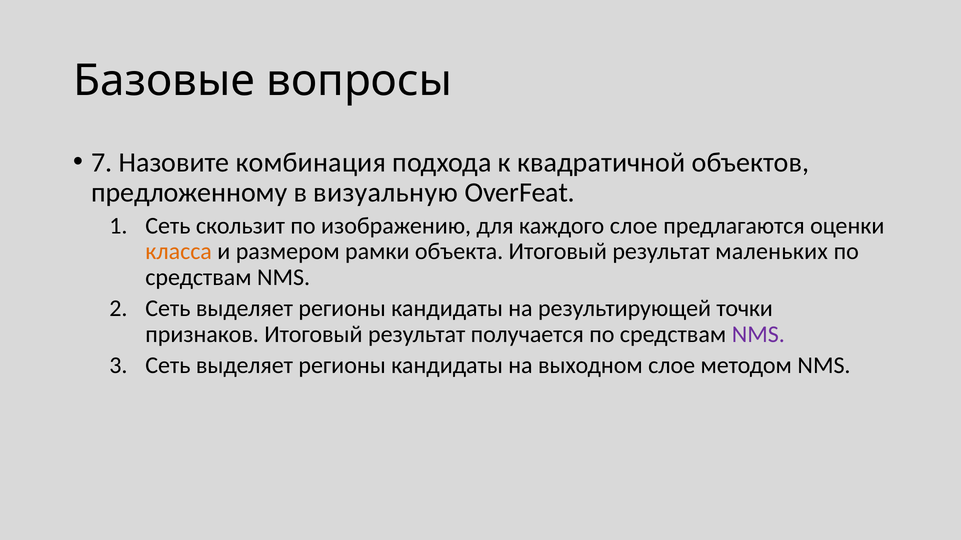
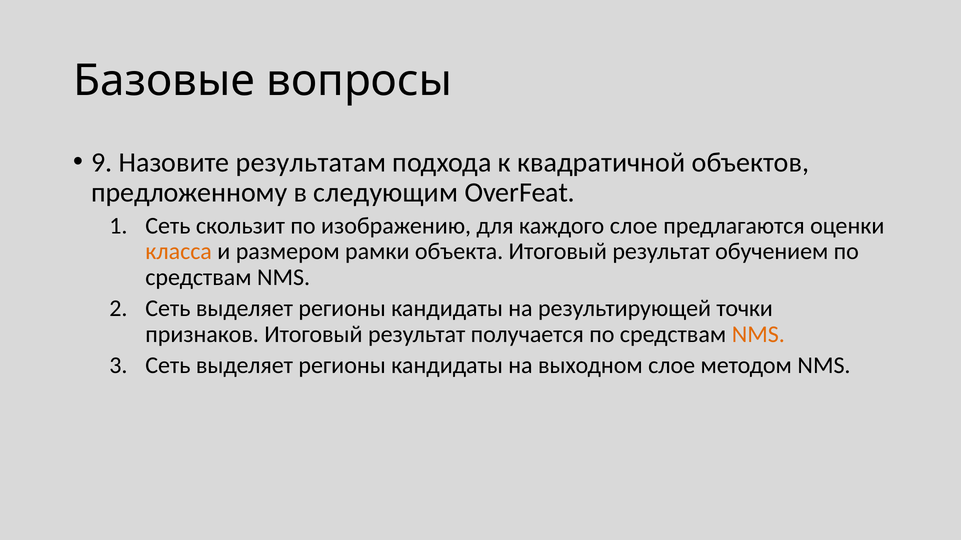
7: 7 -> 9
комбинация: комбинация -> результатам
визуальную: визуальную -> следующим
маленьких: маленьких -> обучением
NMS at (758, 335) colour: purple -> orange
